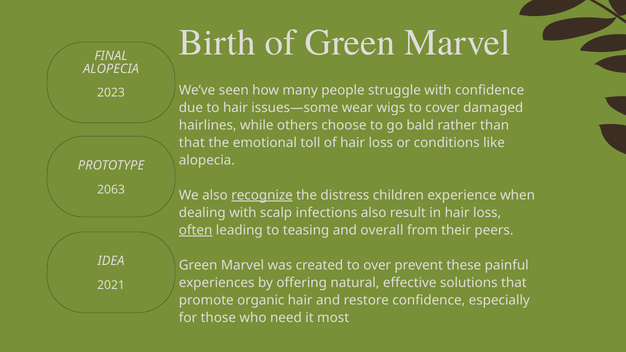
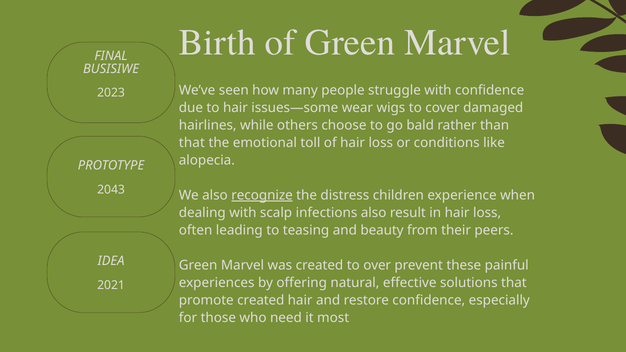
ALOPECIA at (111, 69): ALOPECIA -> BUSISIWE
2063: 2063 -> 2043
often underline: present -> none
overall: overall -> beauty
promote organic: organic -> created
